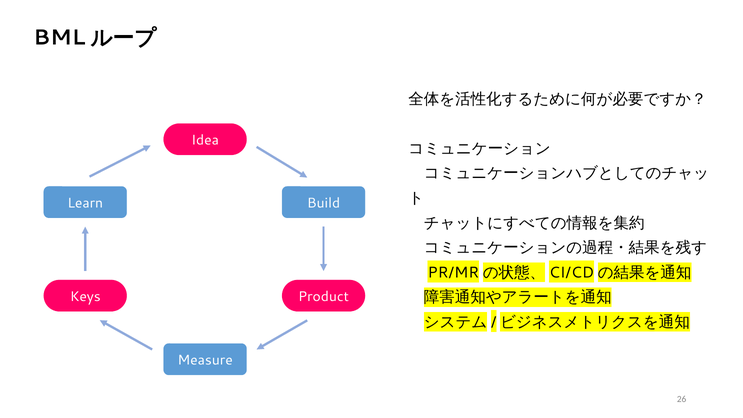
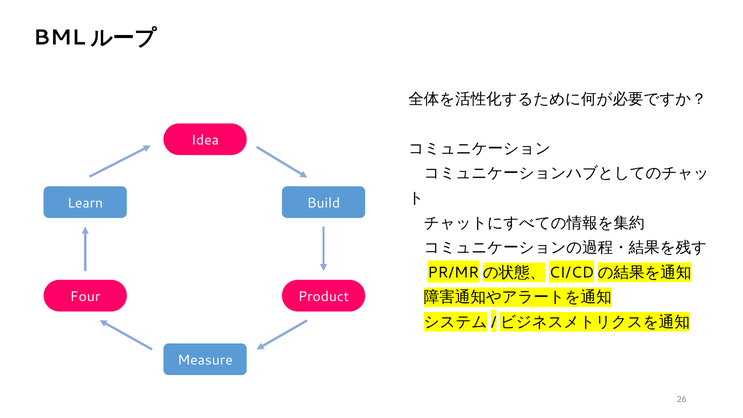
Keys: Keys -> Four
